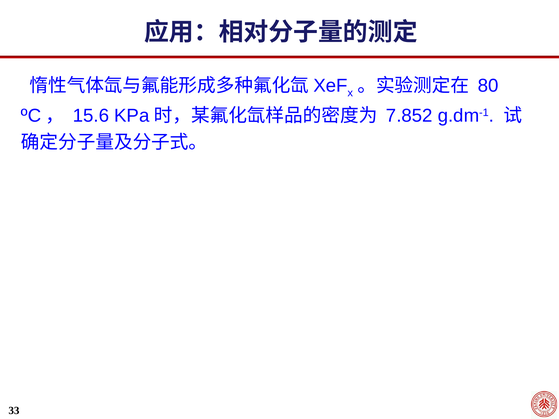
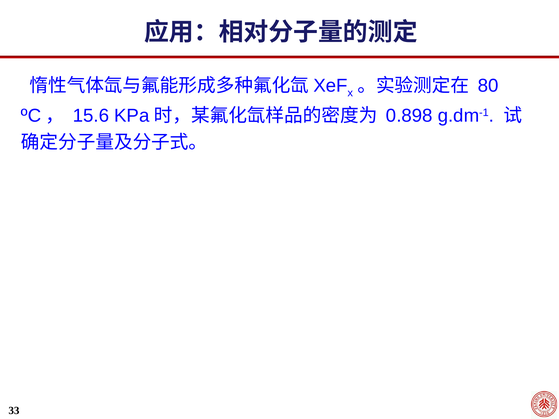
7.852: 7.852 -> 0.898
